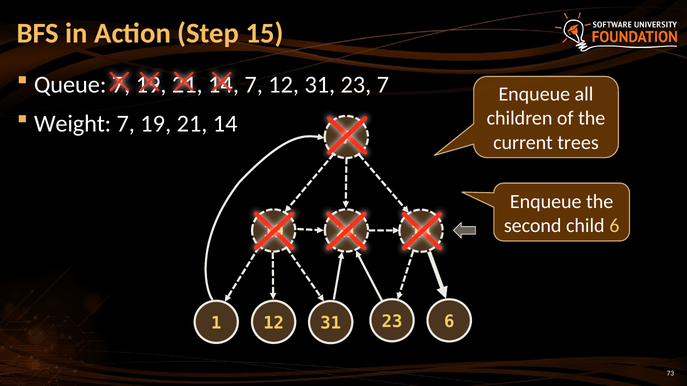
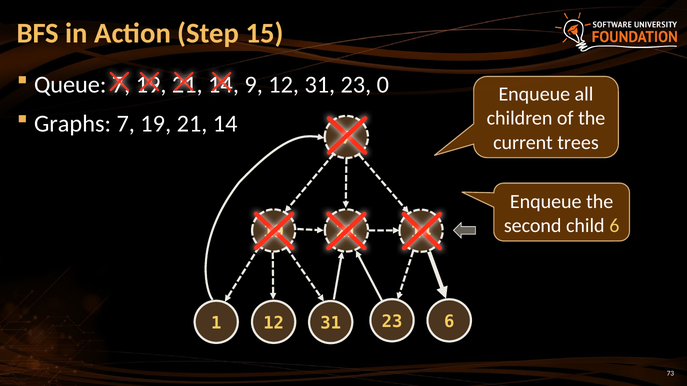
7 at (254, 85): 7 -> 9
23 7: 7 -> 0
Weight: Weight -> Graphs
